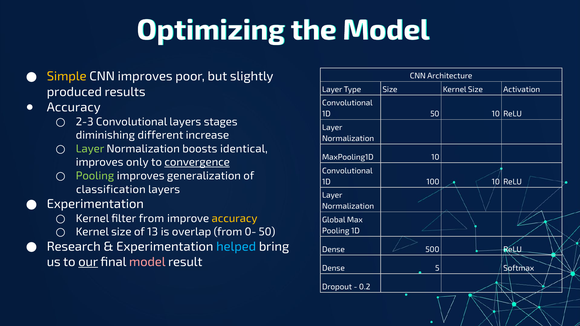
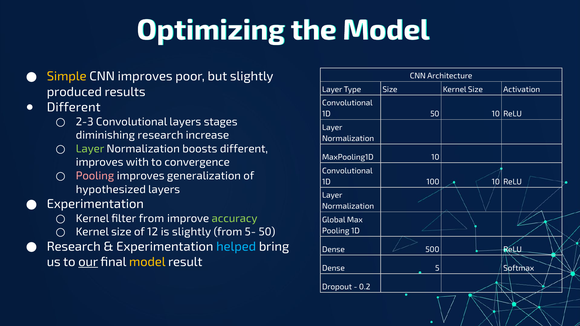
Accuracy at (74, 107): Accuracy -> Different
diminishing different: different -> research
boosts identical: identical -> different
only: only -> with
convergence underline: present -> none
Pooling at (95, 176) colour: light green -> pink
classification: classification -> hypothesized
accuracy at (235, 218) colour: yellow -> light green
13: 13 -> 12
is overlap: overlap -> slightly
0-: 0- -> 5-
model at (147, 262) colour: pink -> yellow
